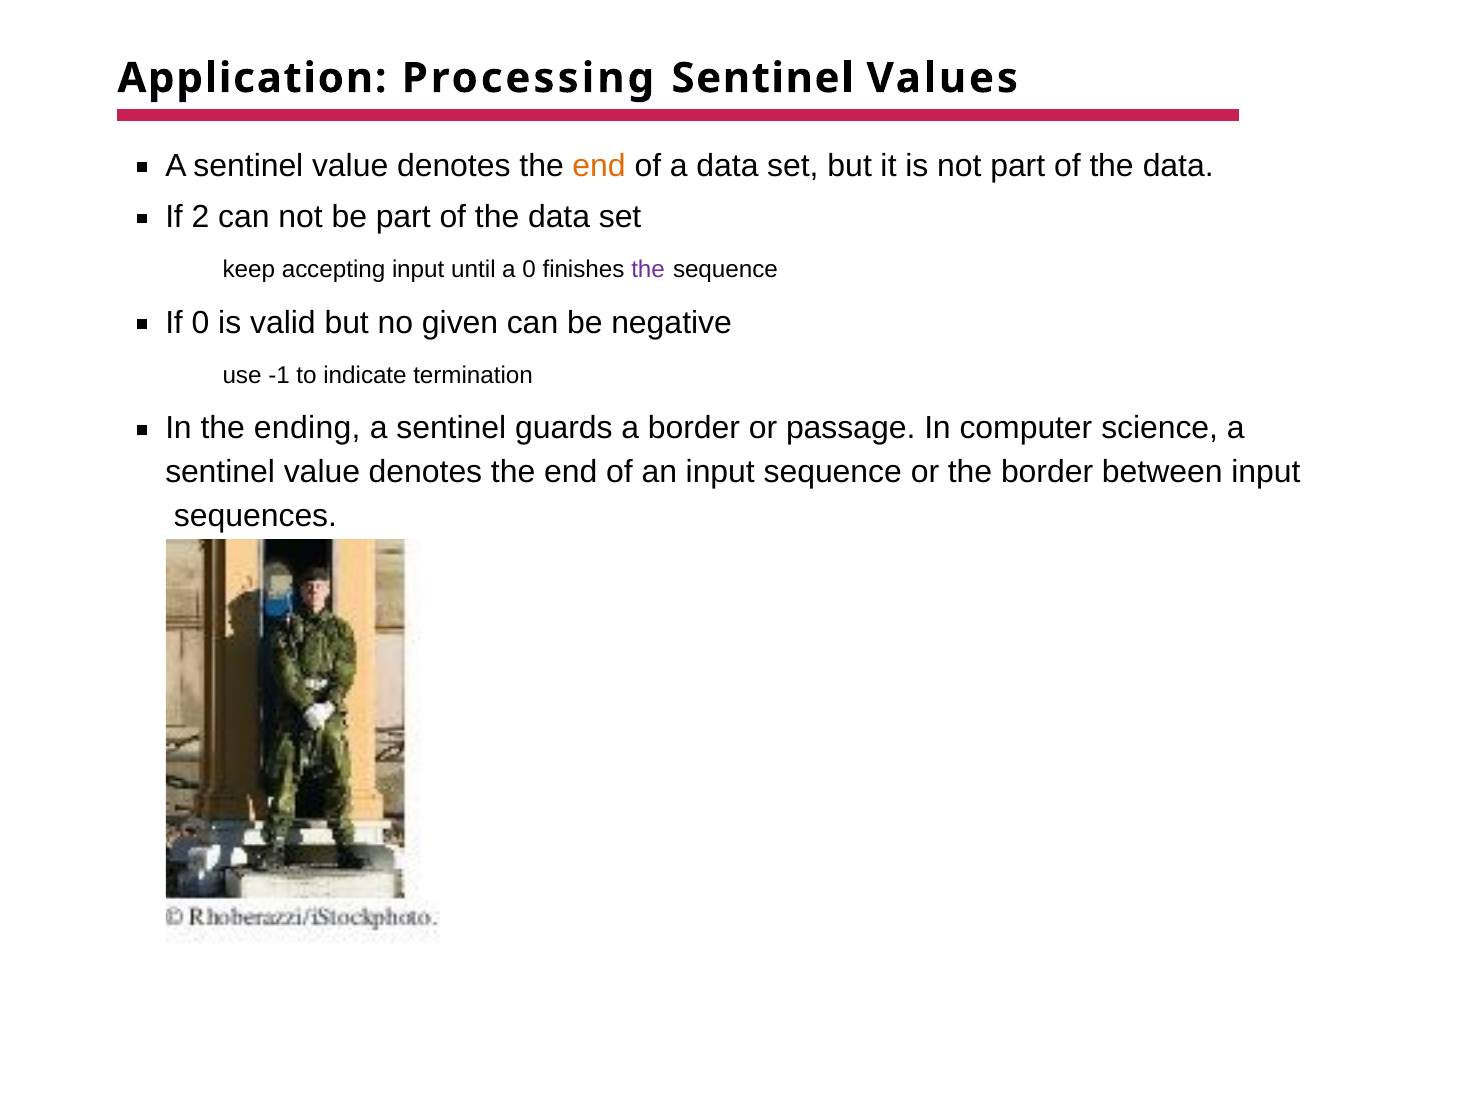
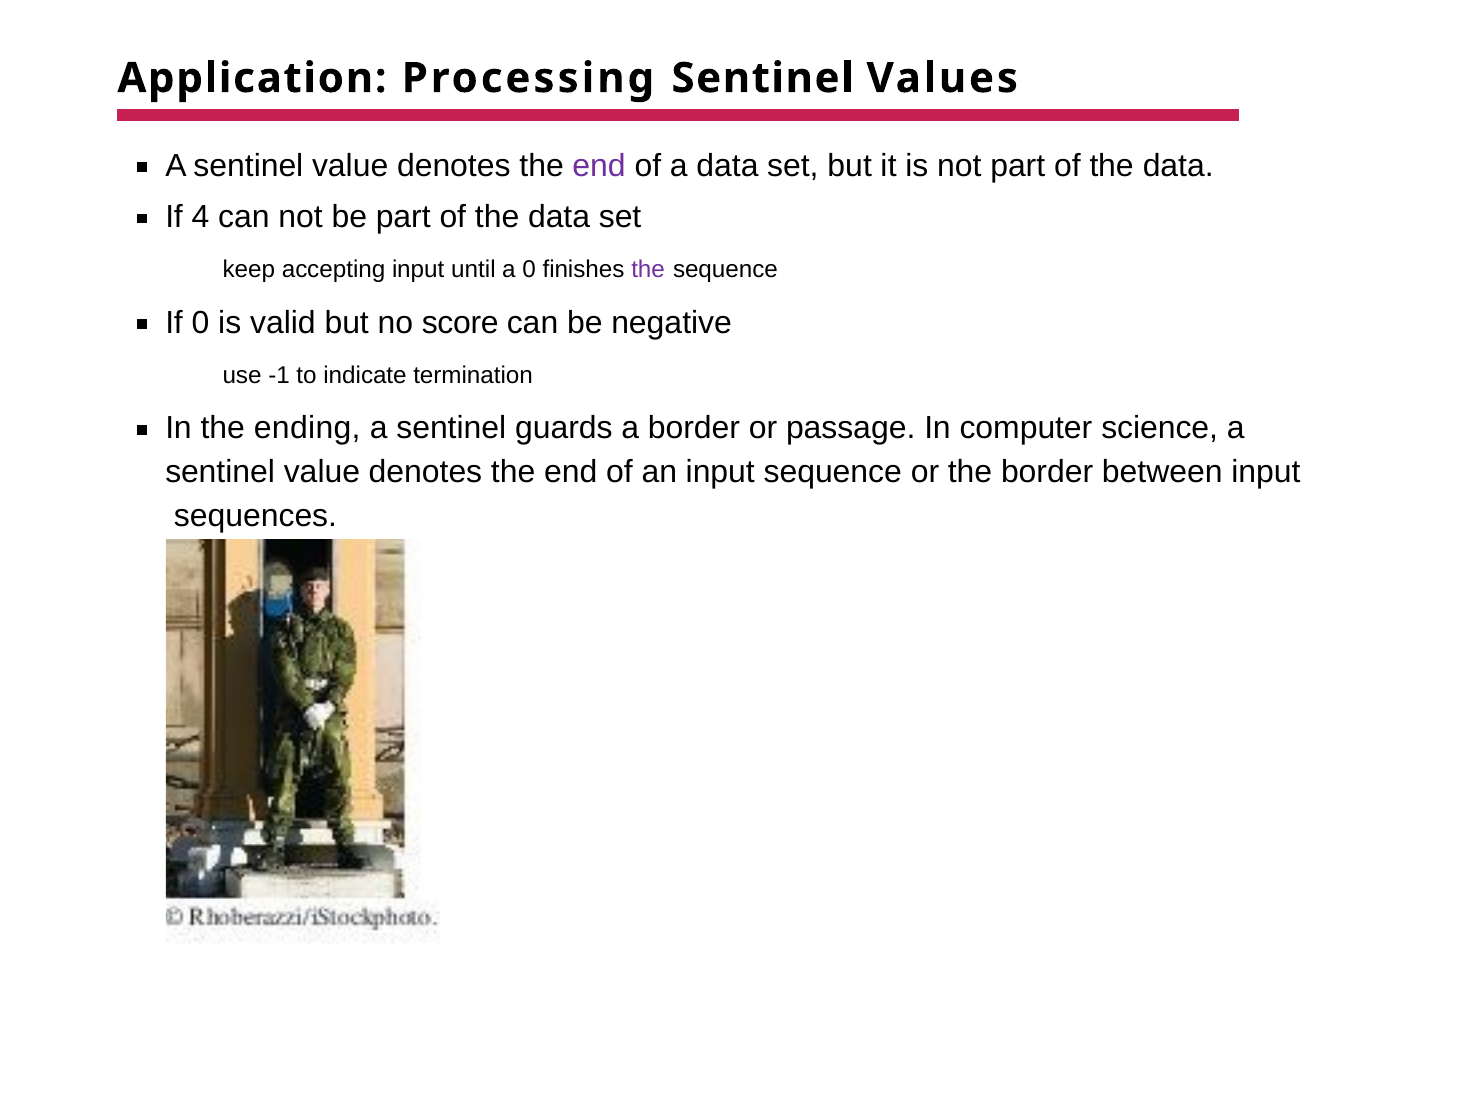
end at (599, 166) colour: orange -> purple
2: 2 -> 4
given: given -> score
